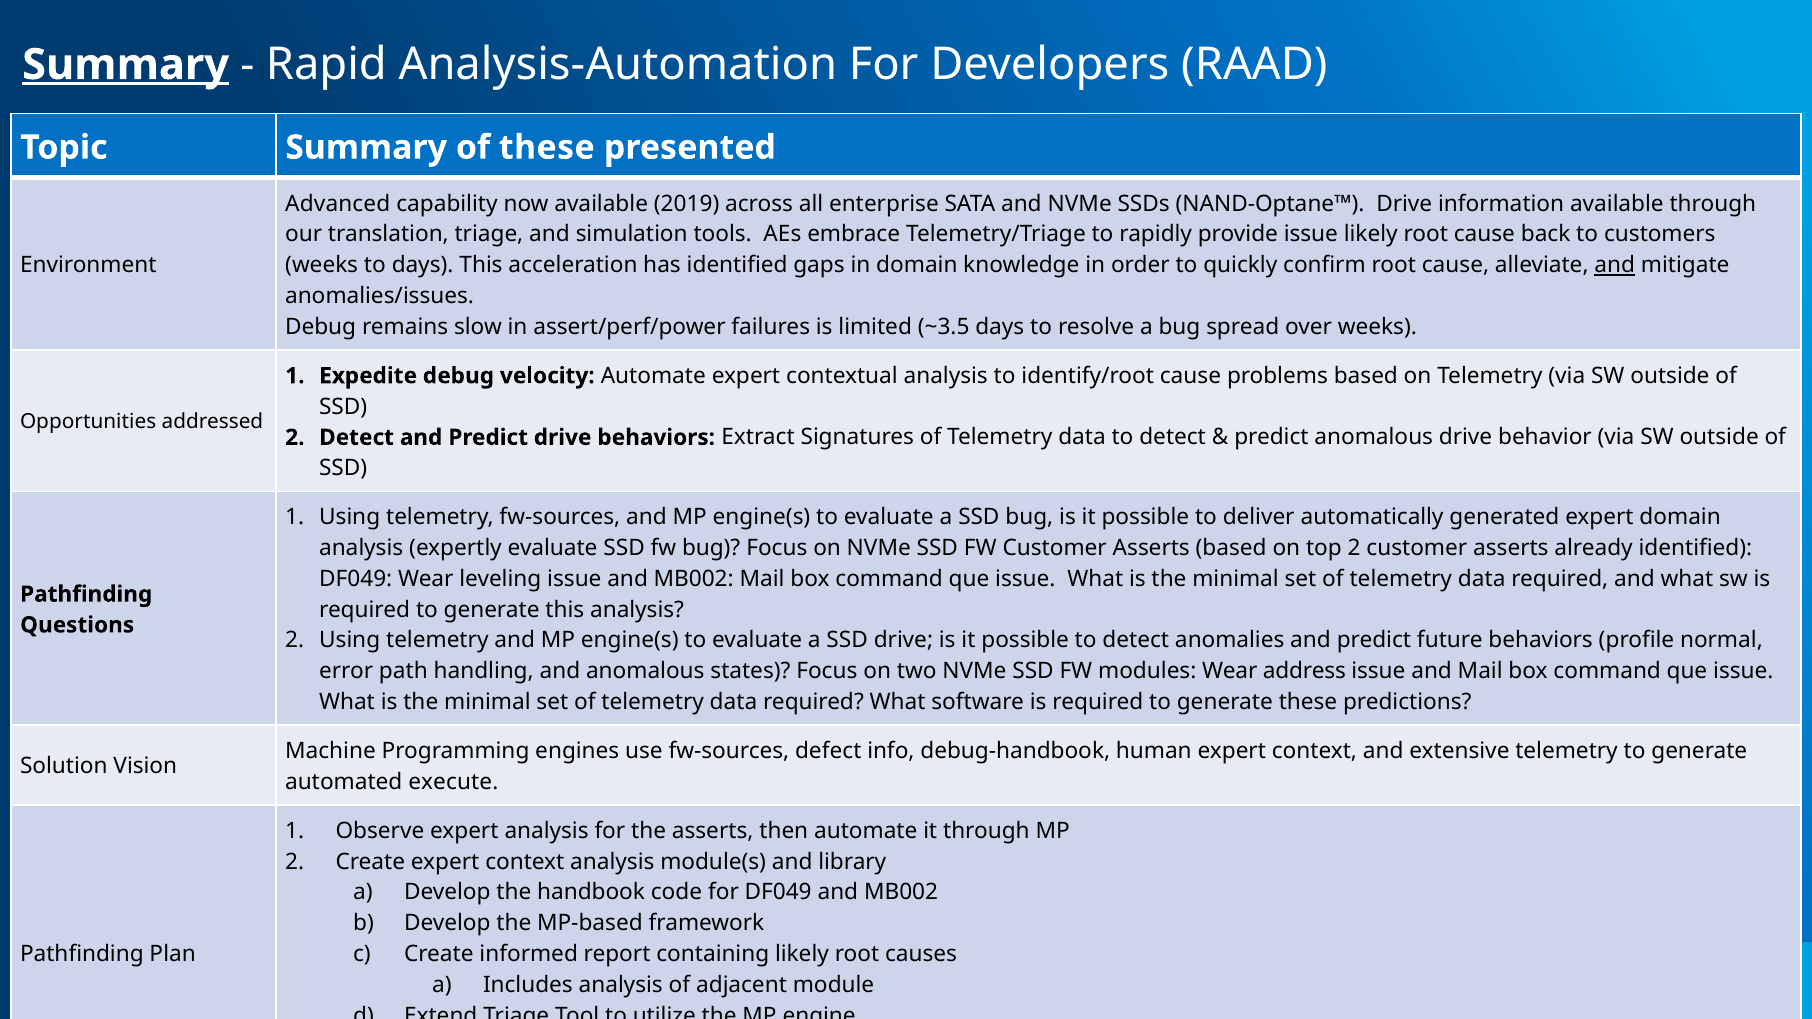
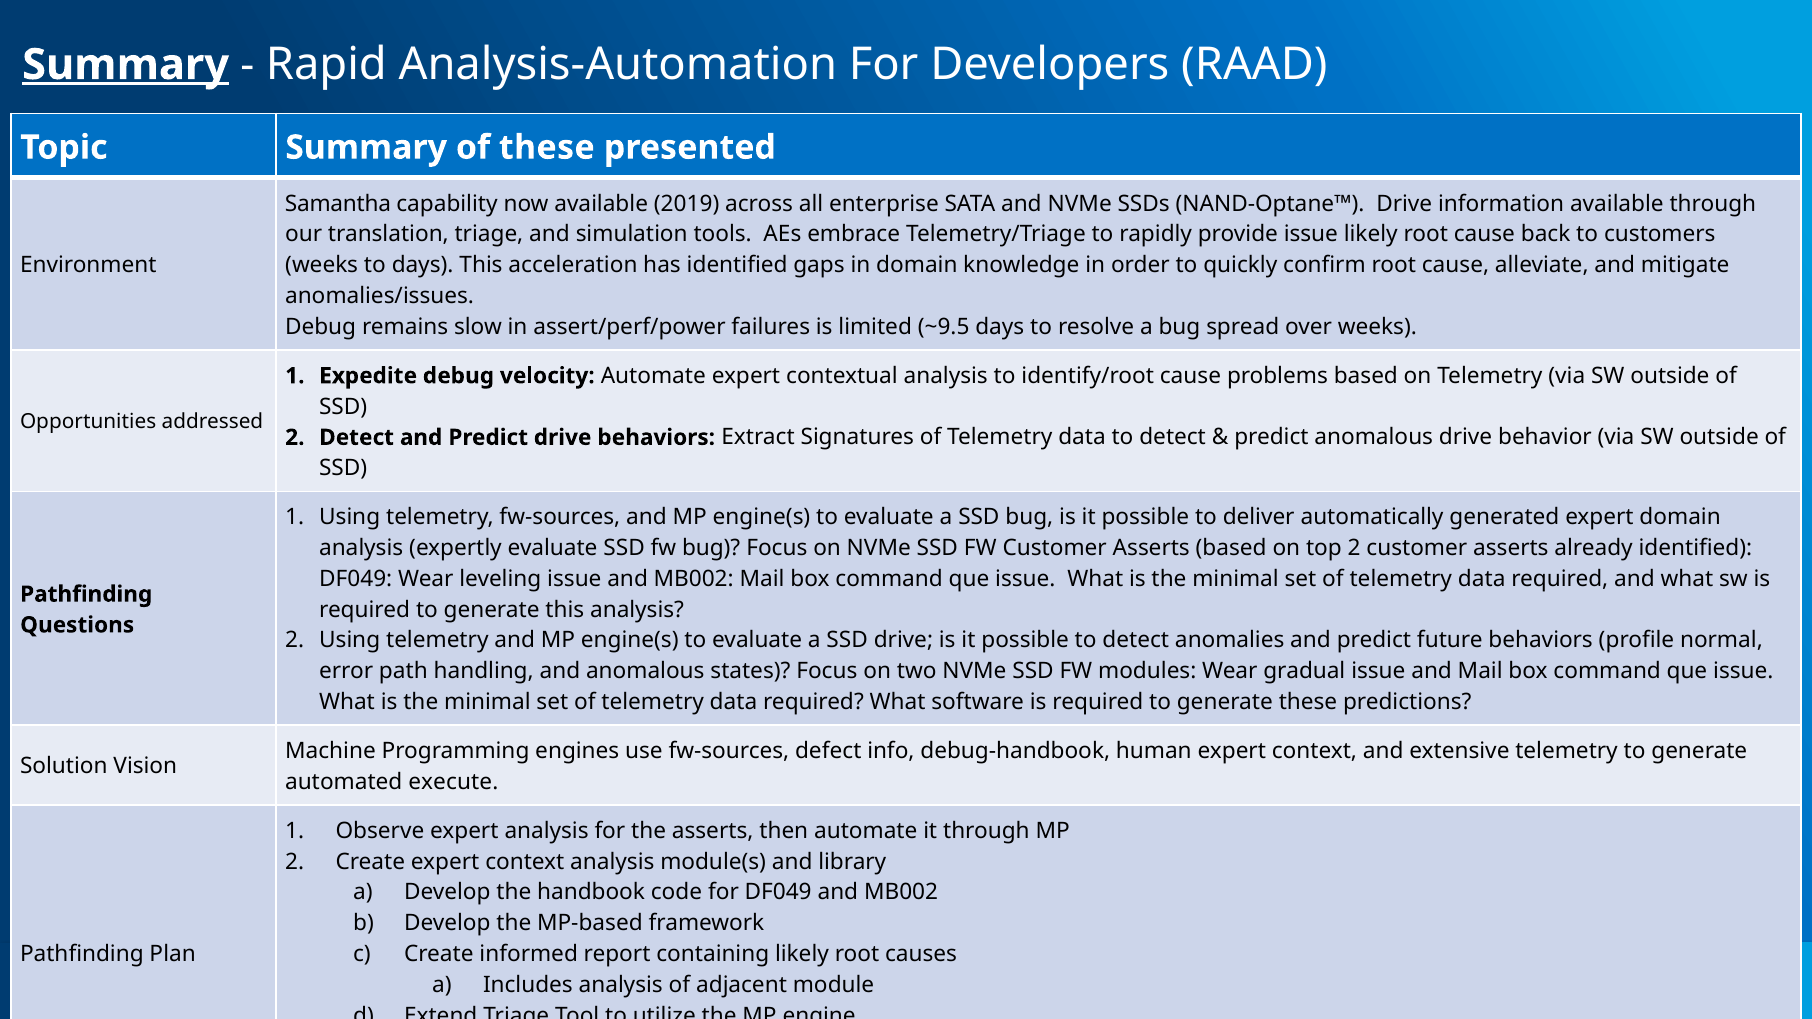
Advanced: Advanced -> Samantha
and at (1615, 265) underline: present -> none
~3.5: ~3.5 -> ~9.5
address: address -> gradual
